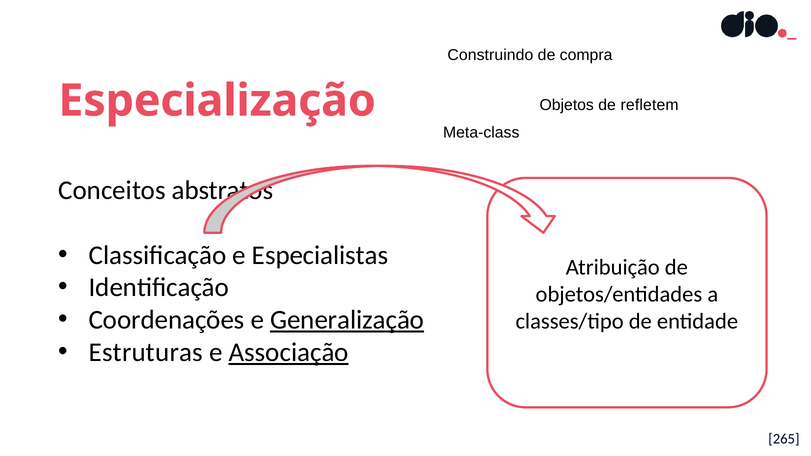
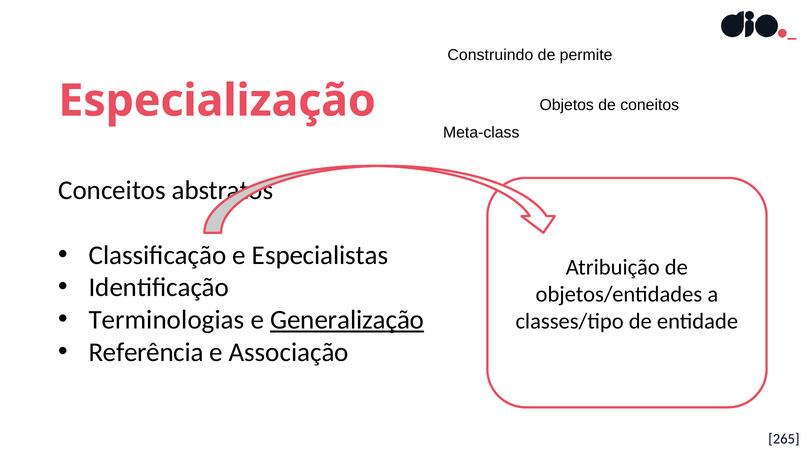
compra: compra -> permite
refletem: refletem -> coneitos
Coordenações: Coordenações -> Terminologias
Estruturas: Estruturas -> Referência
Associação underline: present -> none
